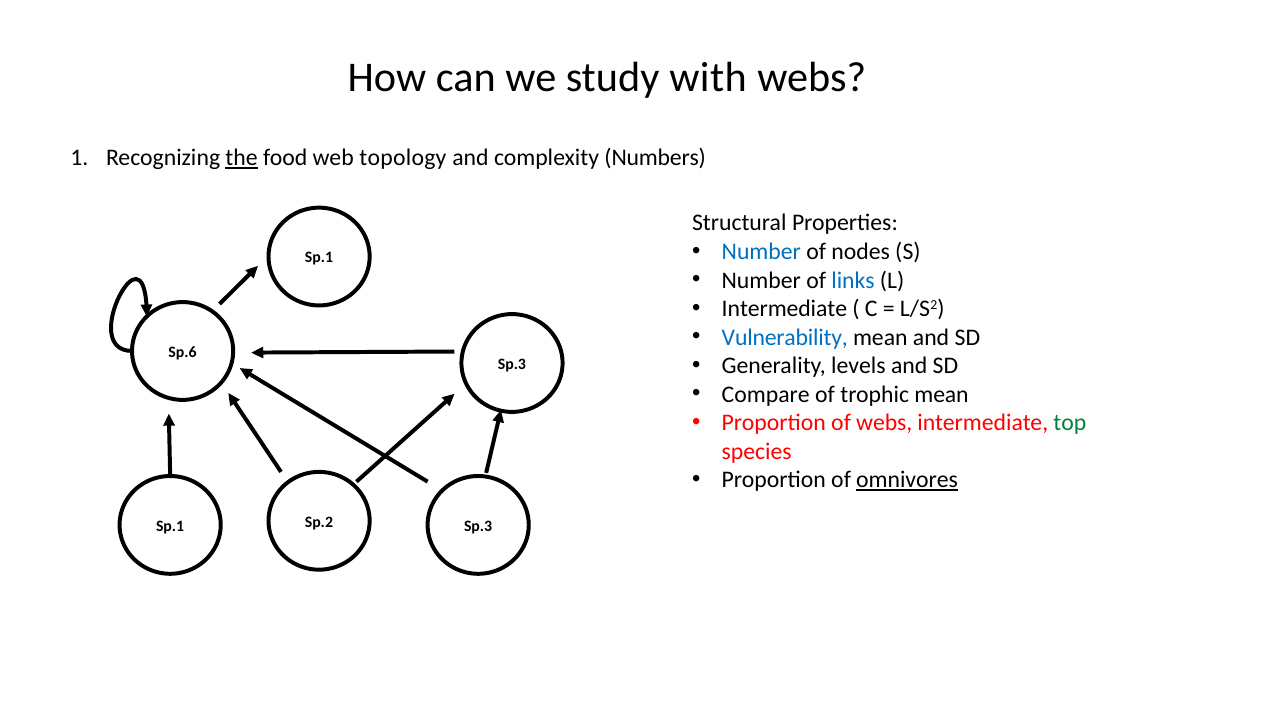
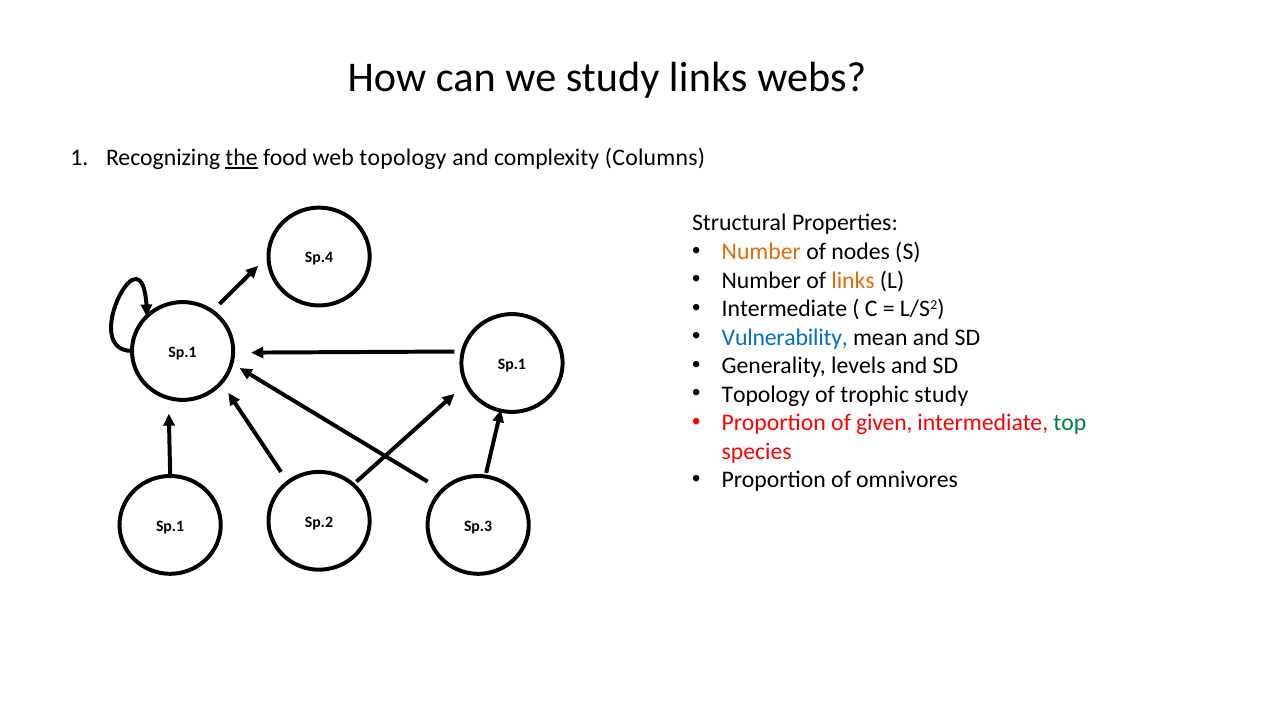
study with: with -> links
Numbers: Numbers -> Columns
Number at (761, 252) colour: blue -> orange
Sp.1 at (319, 258): Sp.1 -> Sp.4
links at (853, 280) colour: blue -> orange
Sp.6 at (183, 352): Sp.6 -> Sp.1
Sp.3 at (512, 364): Sp.3 -> Sp.1
Compare at (766, 394): Compare -> Topology
trophic mean: mean -> study
of webs: webs -> given
omnivores underline: present -> none
